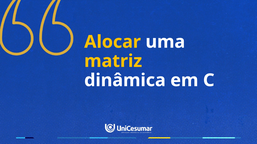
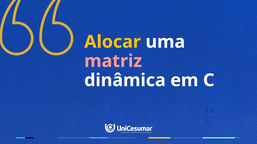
matriz colour: yellow -> pink
